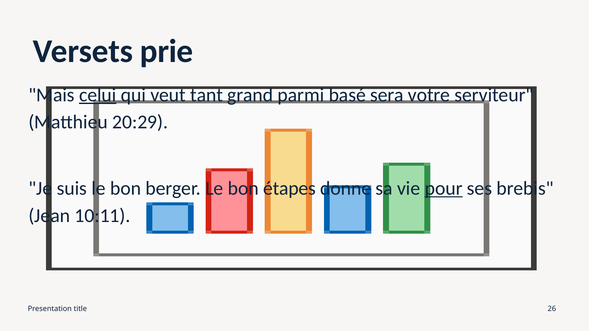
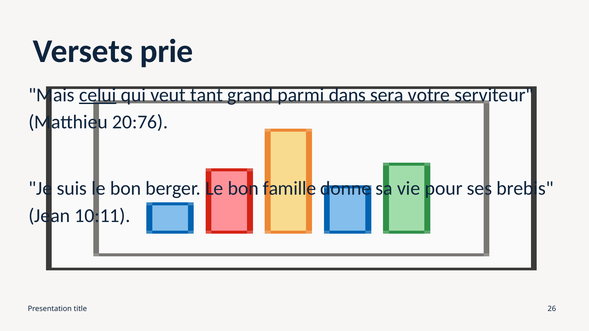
basé: basé -> dans
20:29: 20:29 -> 20:76
étapes: étapes -> famille
pour underline: present -> none
